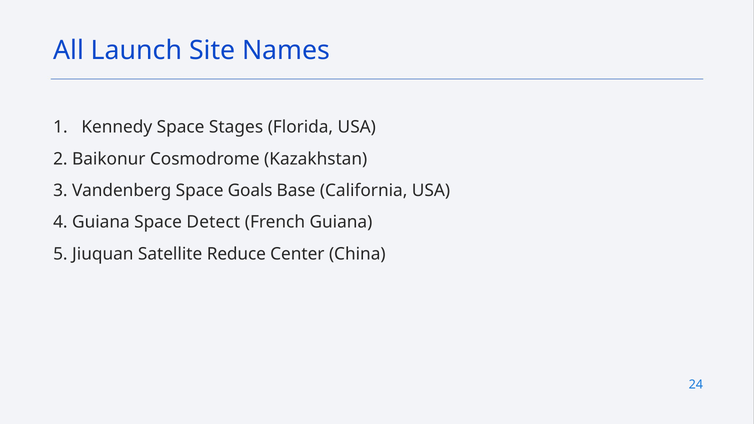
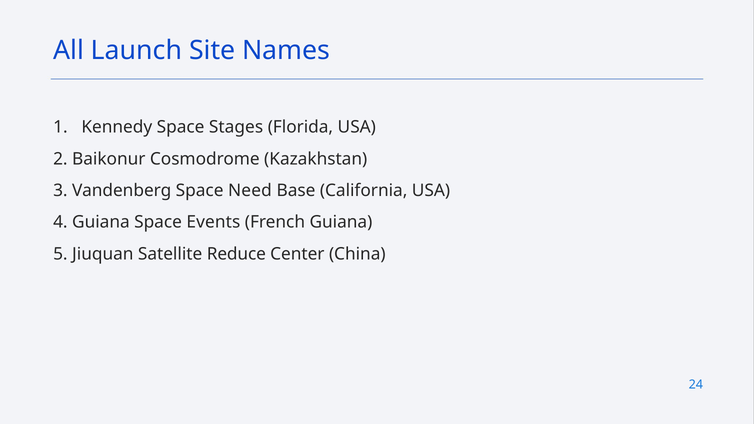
Goals: Goals -> Need
Detect: Detect -> Events
